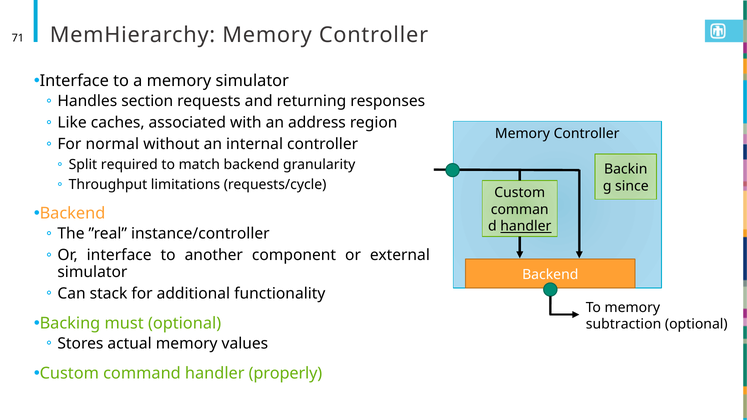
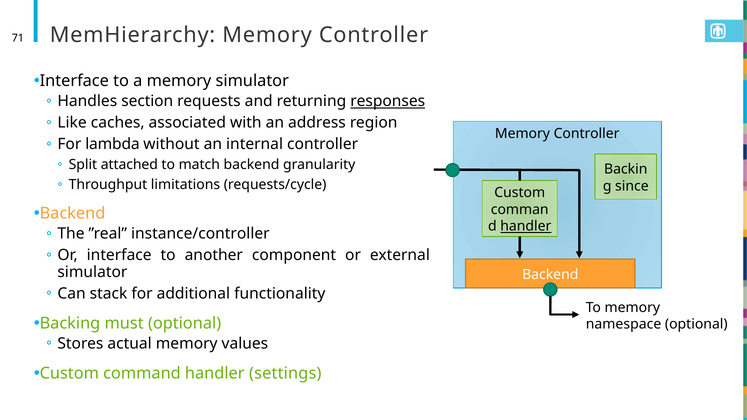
responses underline: none -> present
normal: normal -> lambda
required: required -> attached
subtraction: subtraction -> namespace
properly: properly -> settings
